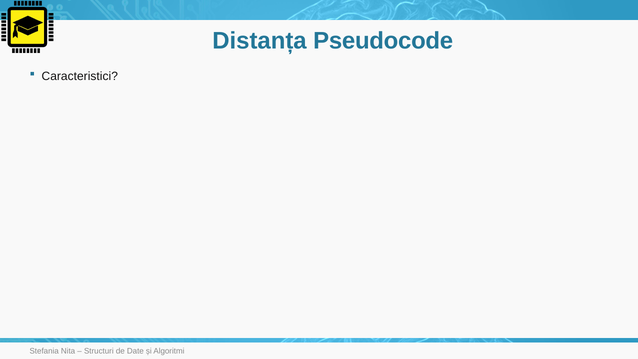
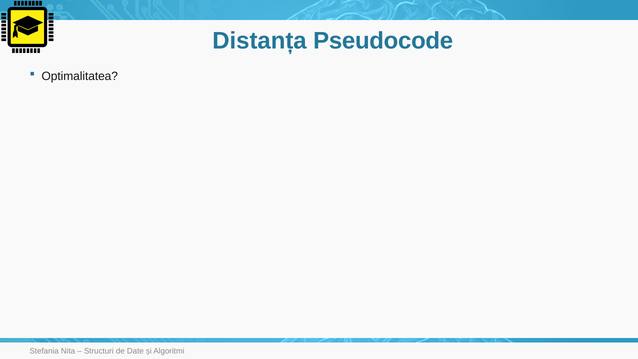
Caracteristici: Caracteristici -> Optimalitatea
